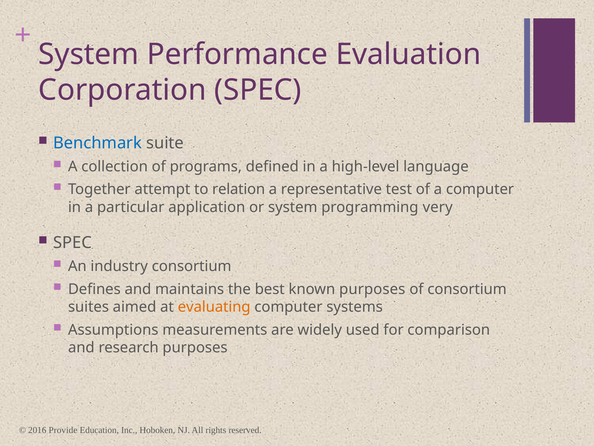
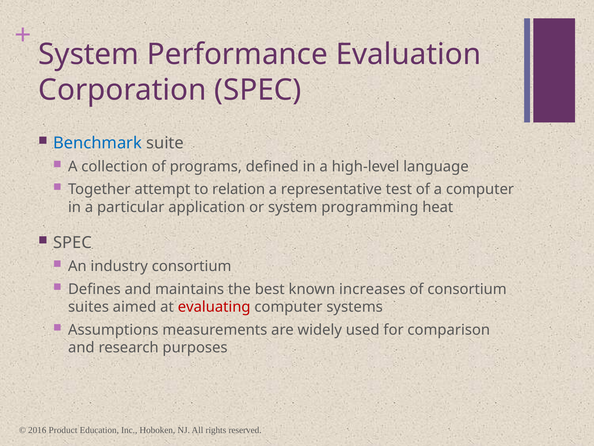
very: very -> heat
known purposes: purposes -> increases
evaluating colour: orange -> red
Provide: Provide -> Product
